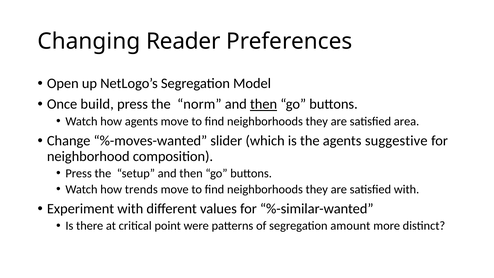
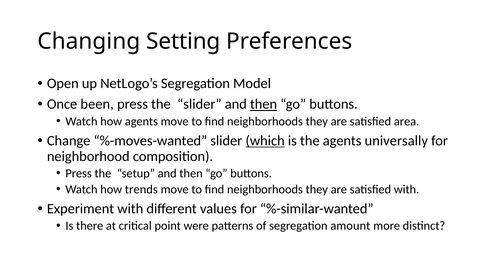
Reader: Reader -> Setting
build: build -> been
the norm: norm -> slider
which underline: none -> present
suggestive: suggestive -> universally
